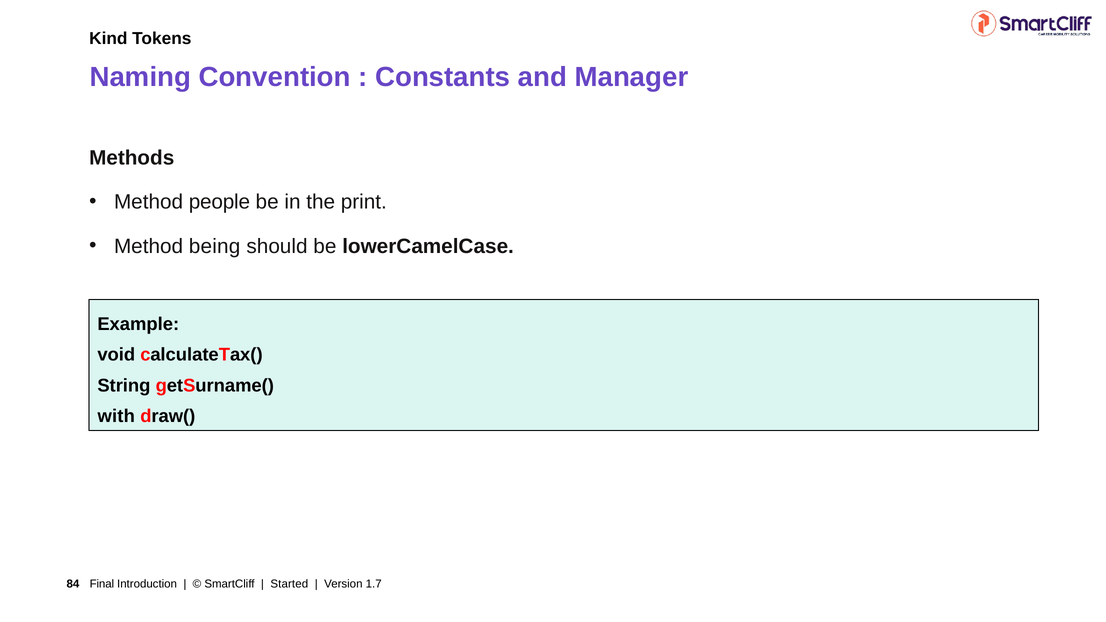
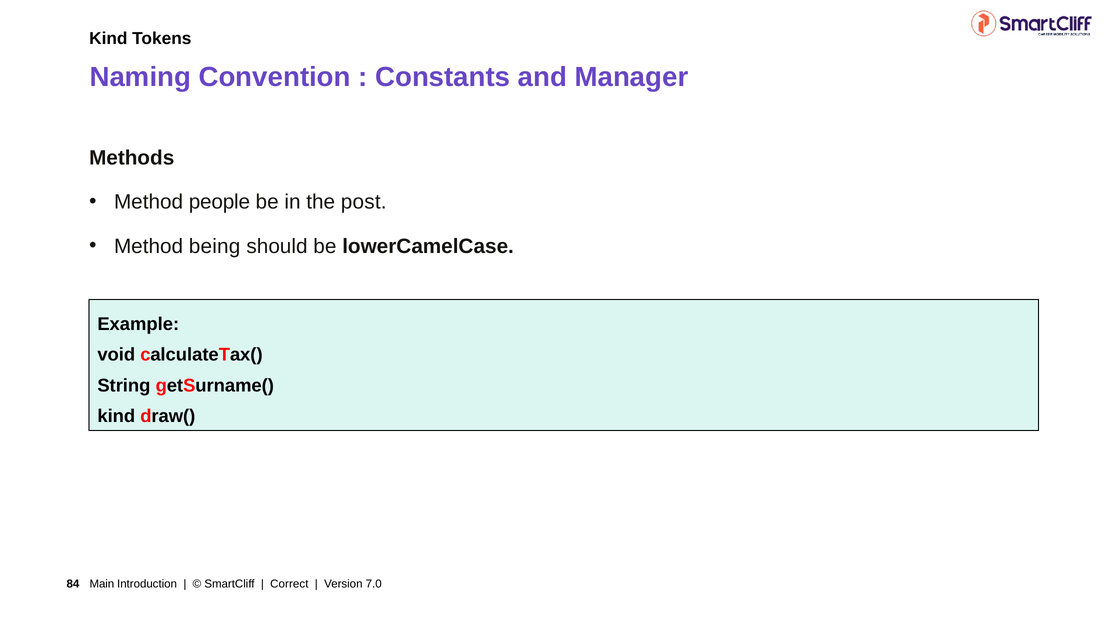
print: print -> post
with at (116, 416): with -> kind
Final: Final -> Main
Started: Started -> Correct
1.7: 1.7 -> 7.0
